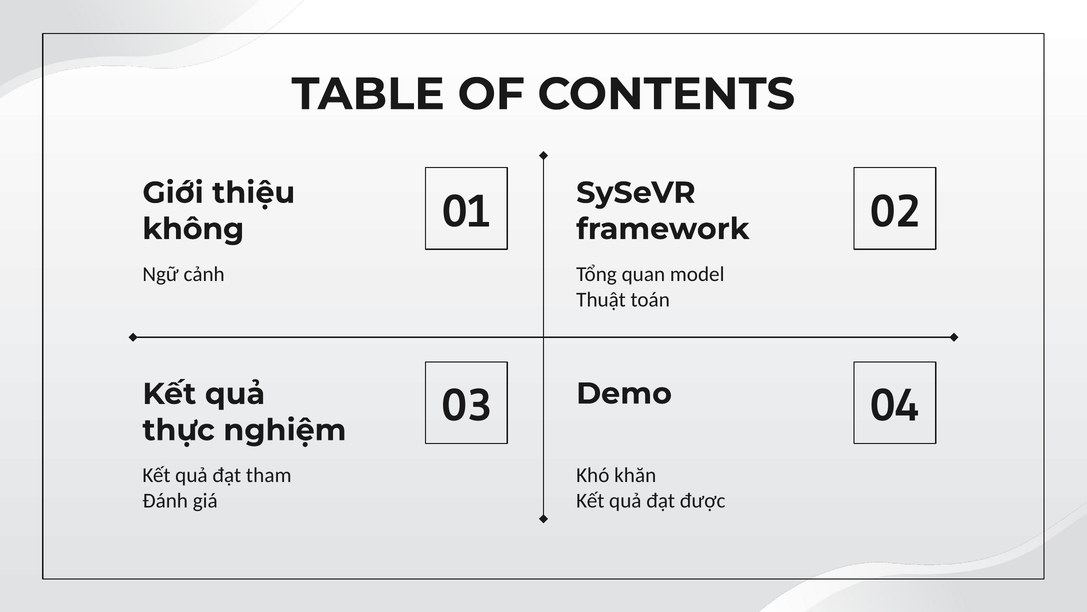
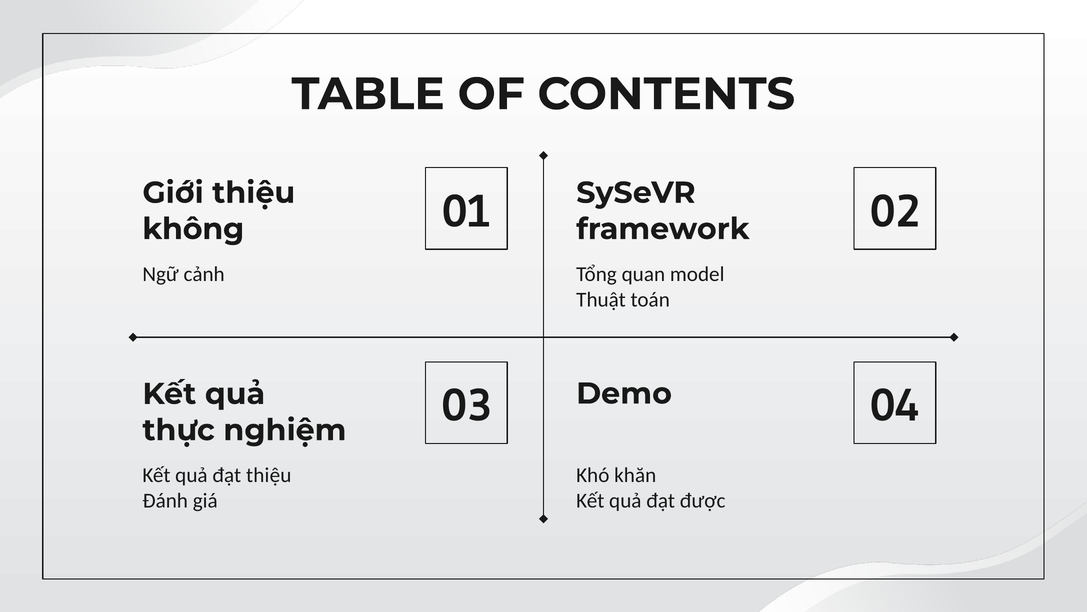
đạt tham: tham -> thiệu
